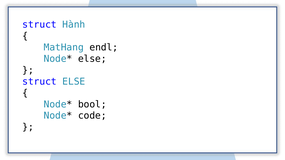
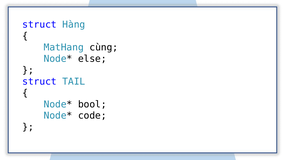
Hành: Hành -> Hàng
endl: endl -> cùng
struct ELSE: ELSE -> TAIL
